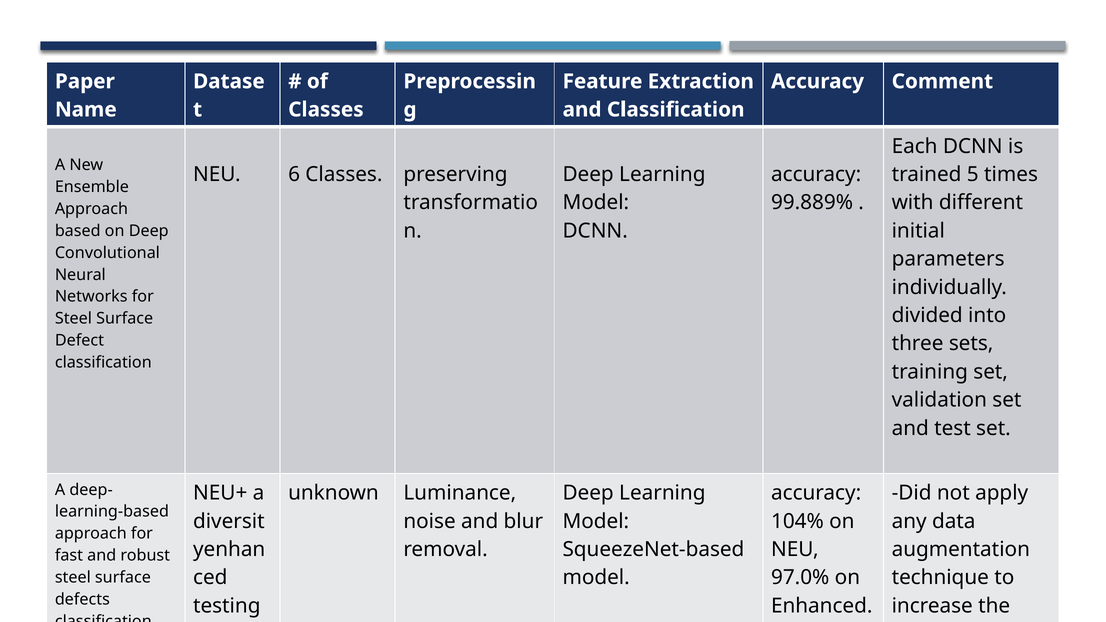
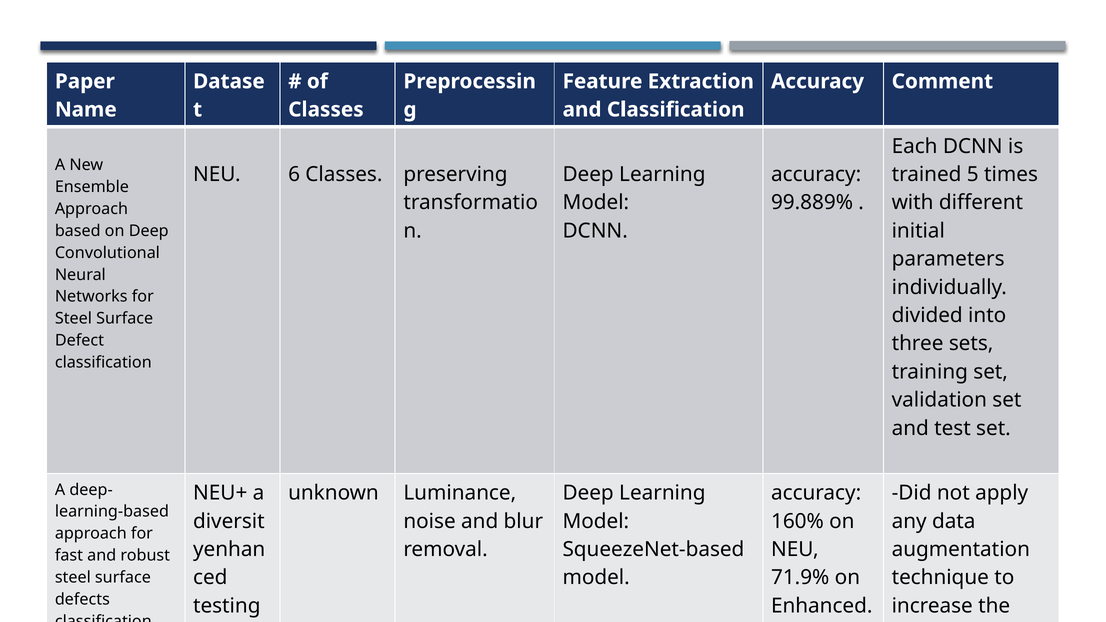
104%: 104% -> 160%
97.0%: 97.0% -> 71.9%
